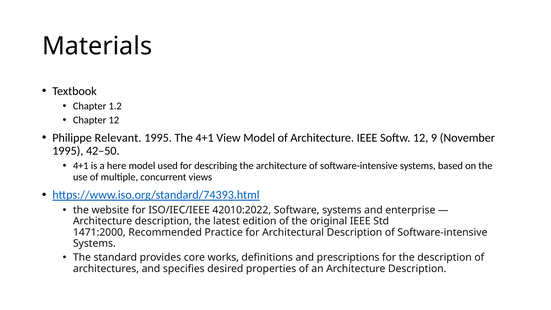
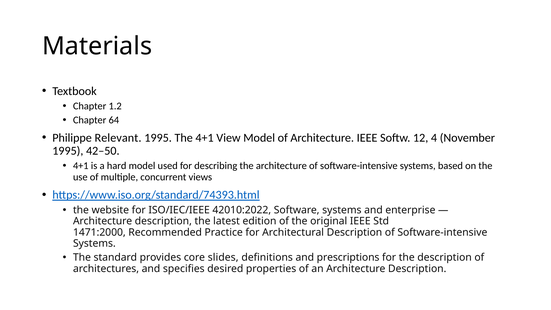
Chapter 12: 12 -> 64
9: 9 -> 4
here: here -> hard
works: works -> slides
